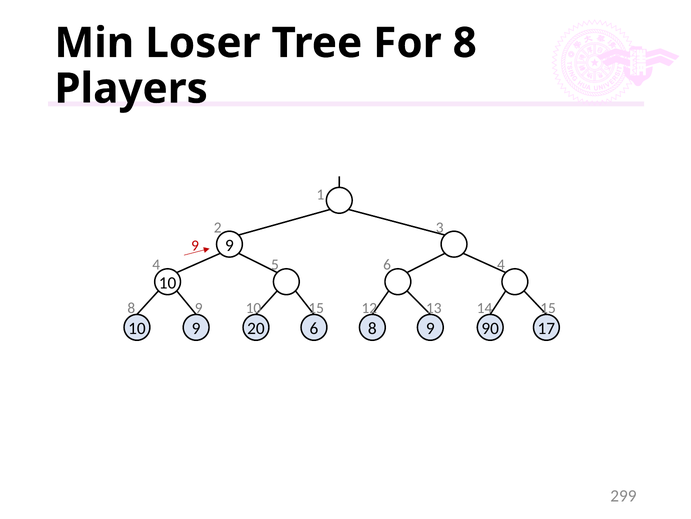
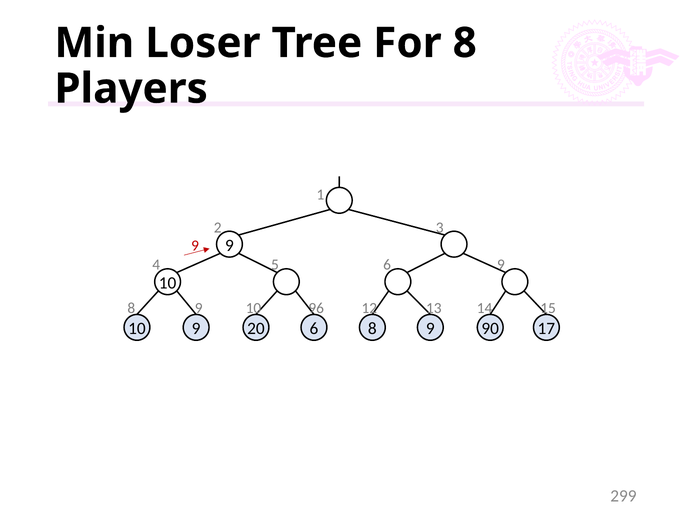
6 4: 4 -> 9
10 15: 15 -> 96
